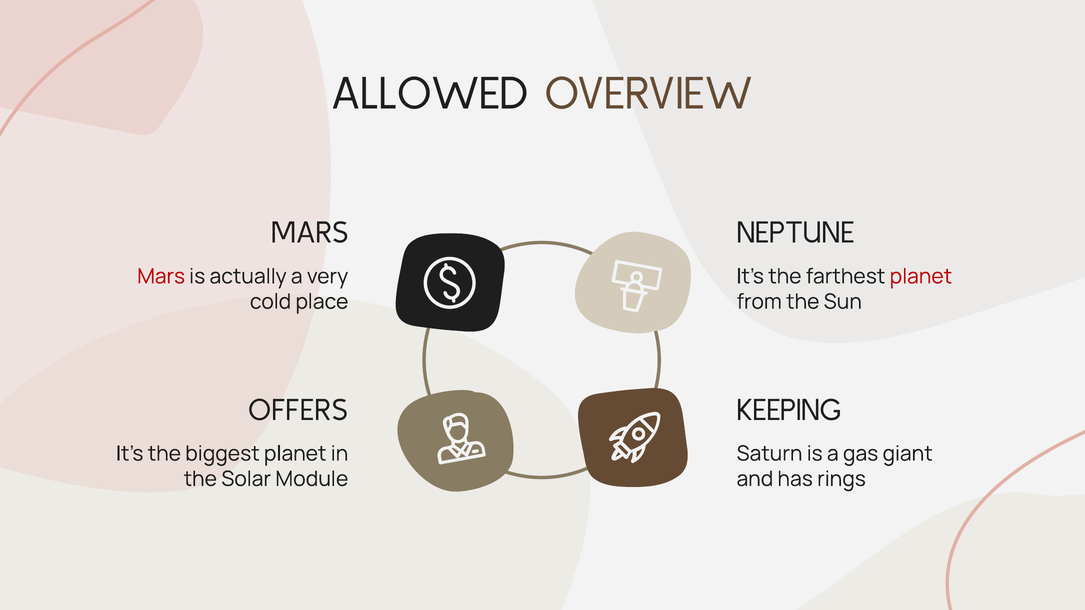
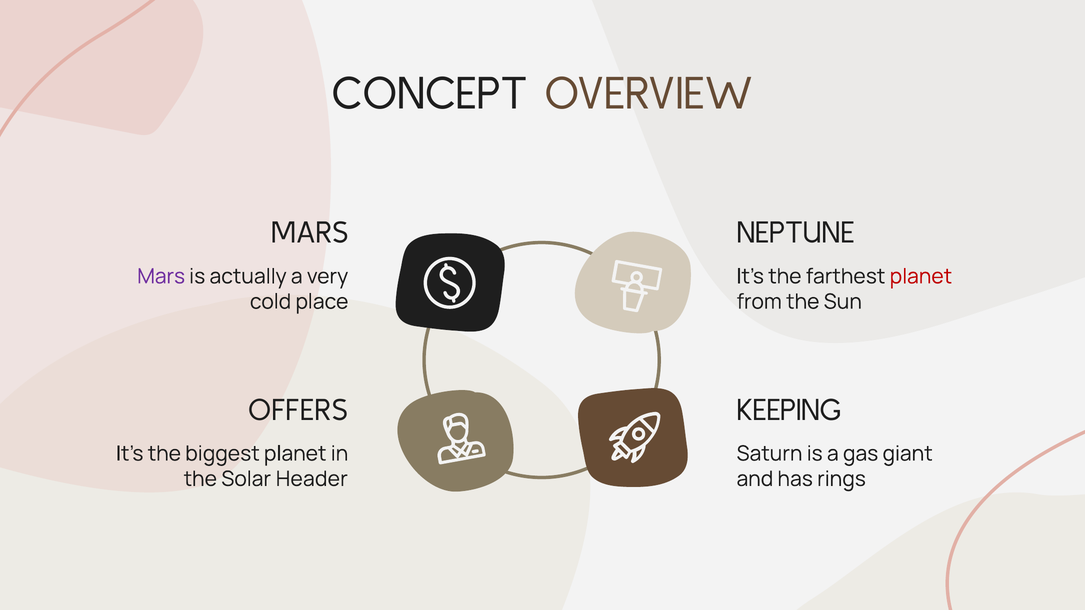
ALLOWED: ALLOWED -> CONCEPT
Mars at (161, 277) colour: red -> purple
Module: Module -> Header
